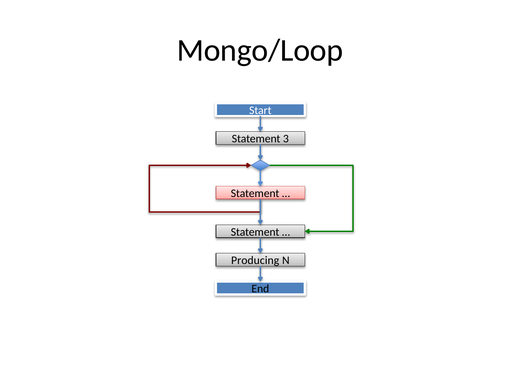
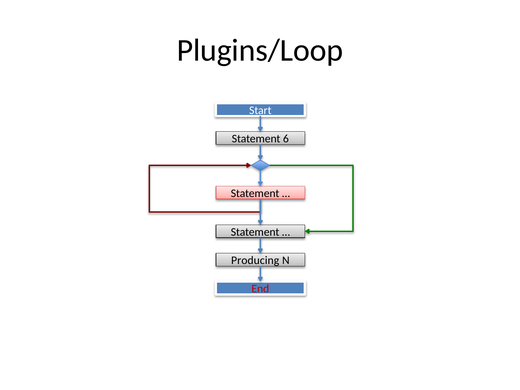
Mongo/Loop: Mongo/Loop -> Plugins/Loop
3: 3 -> 6
End colour: black -> red
